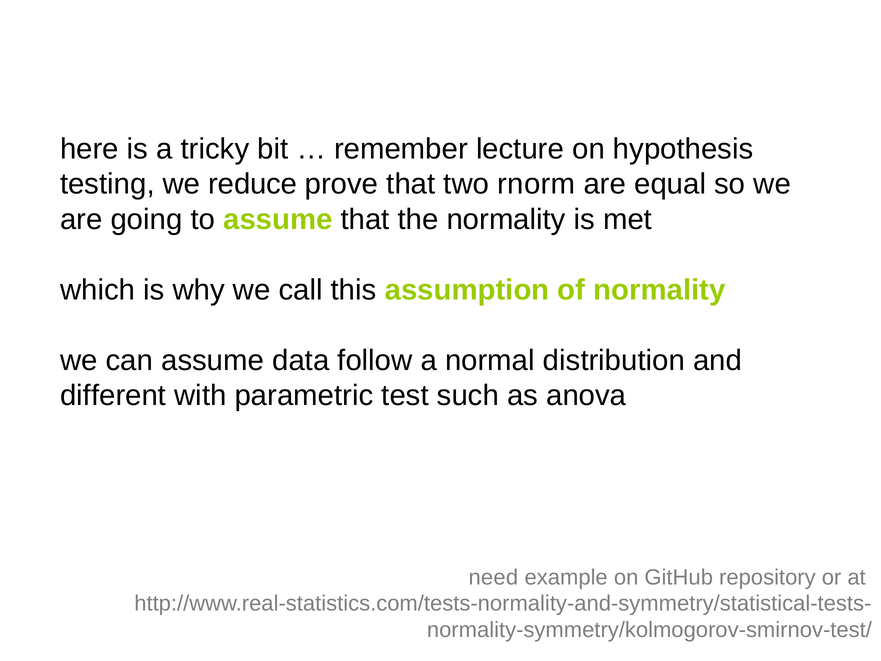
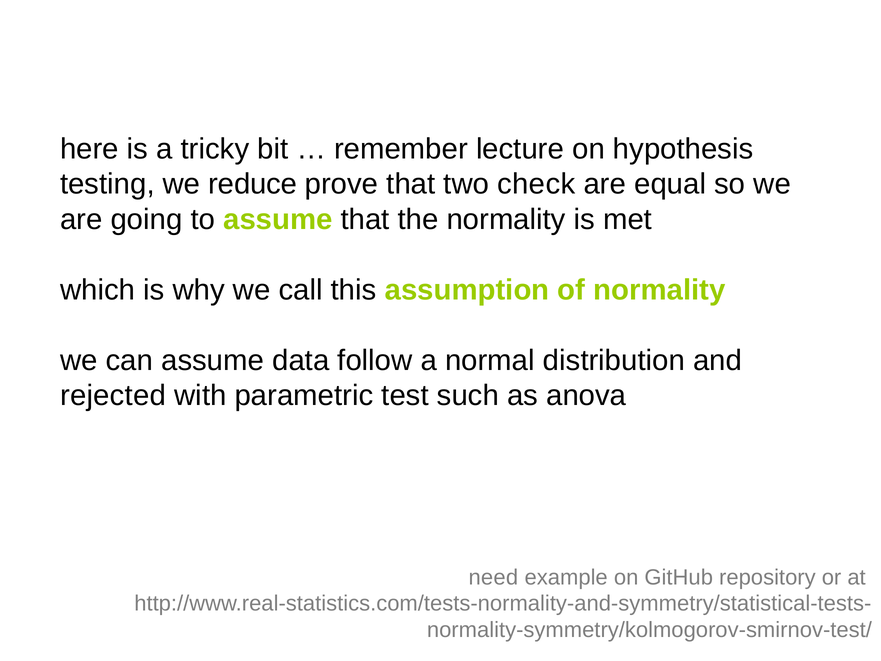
rnorm: rnorm -> check
different: different -> rejected
